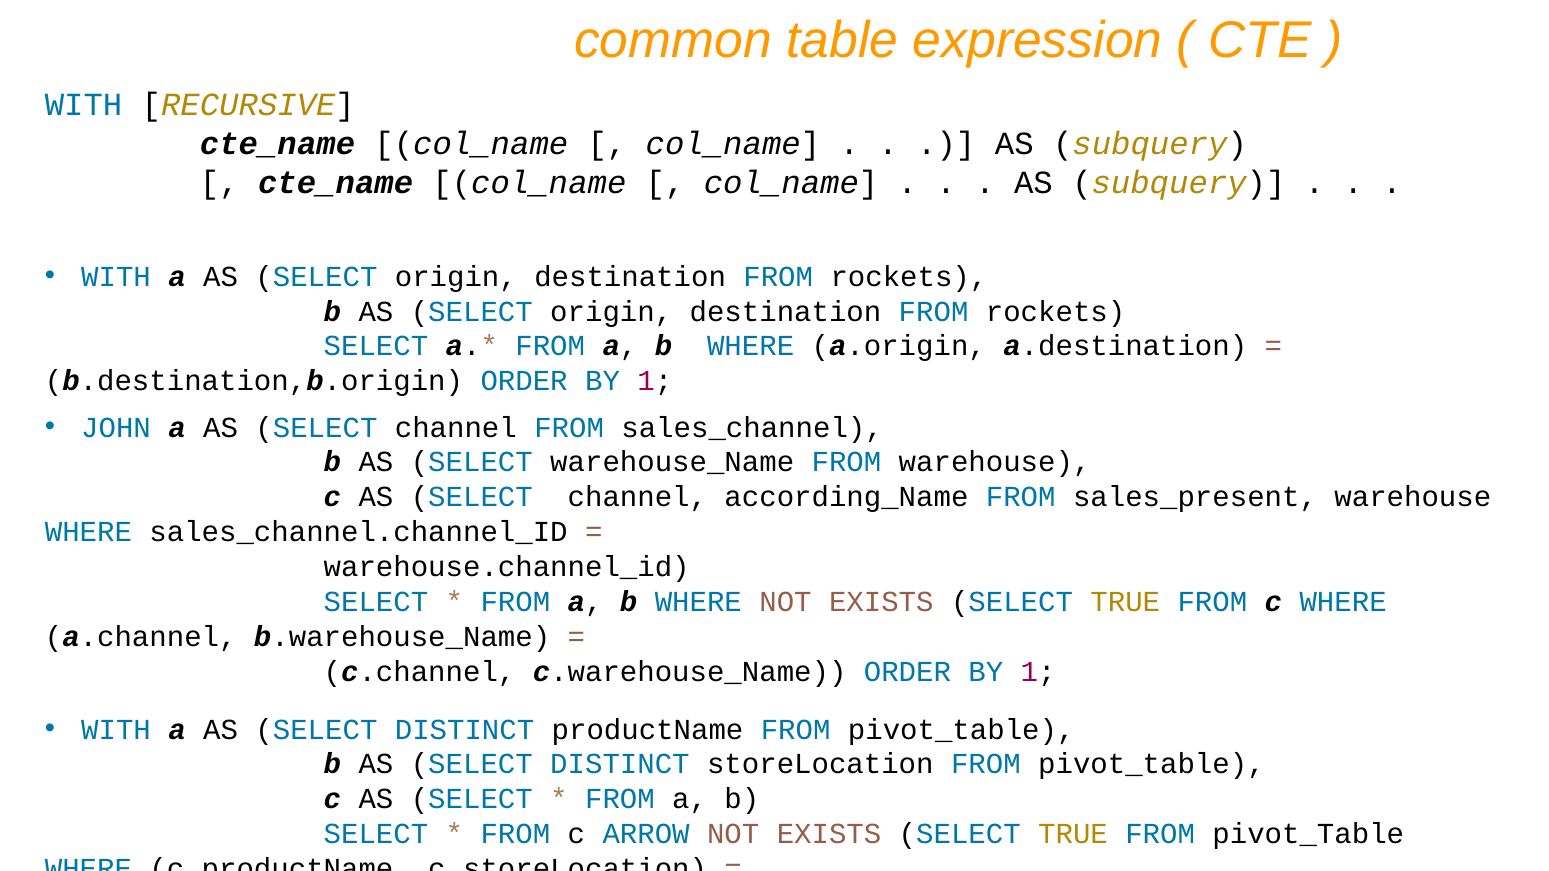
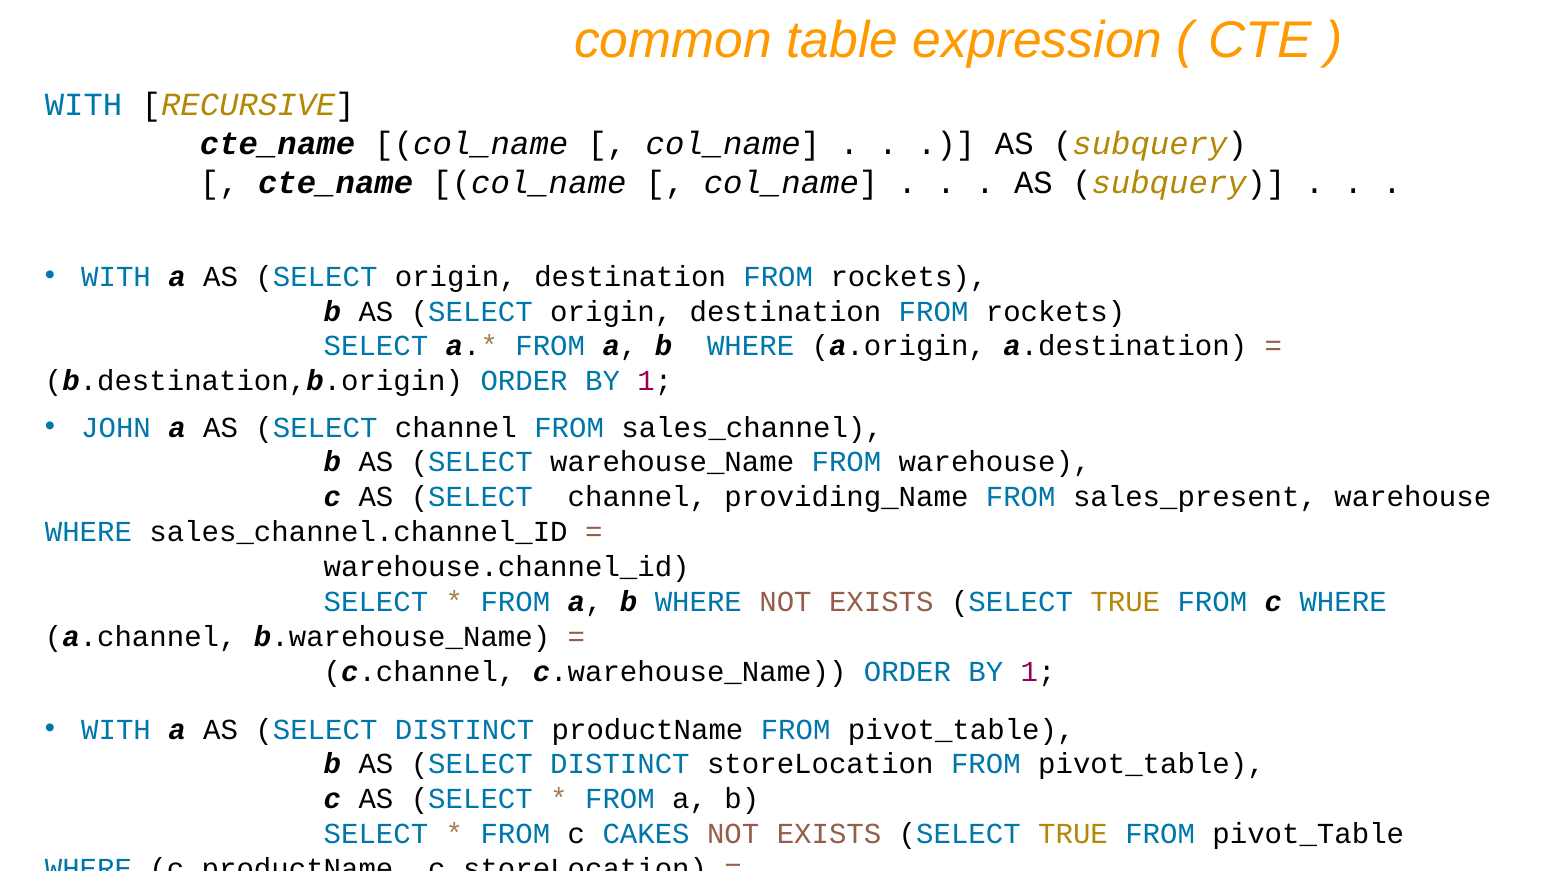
according_Name: according_Name -> providing_Name
ARROW: ARROW -> CAKES
